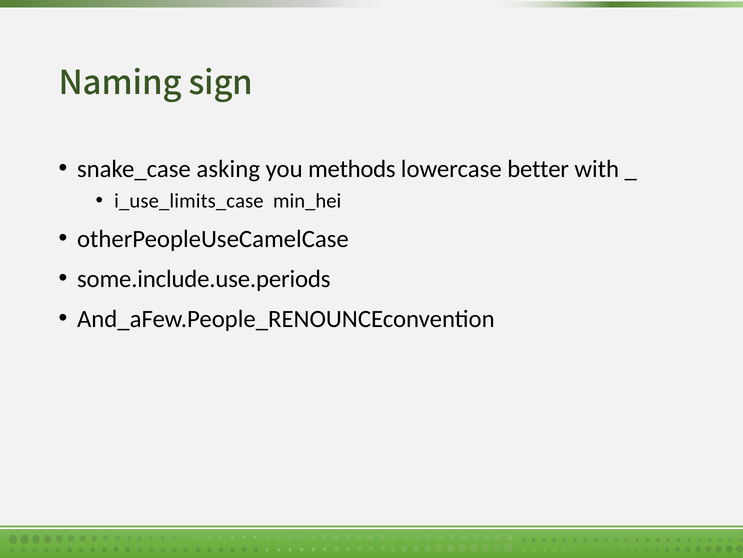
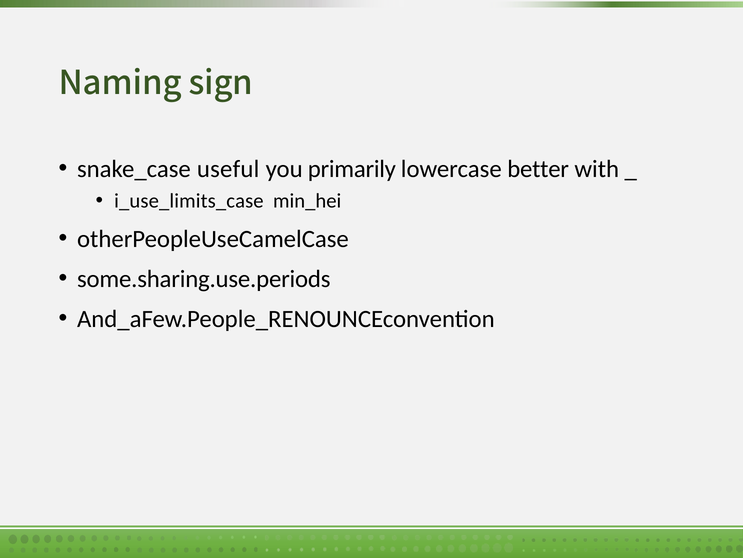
asking: asking -> useful
methods: methods -> primarily
some.include.use.periods: some.include.use.periods -> some.sharing.use.periods
